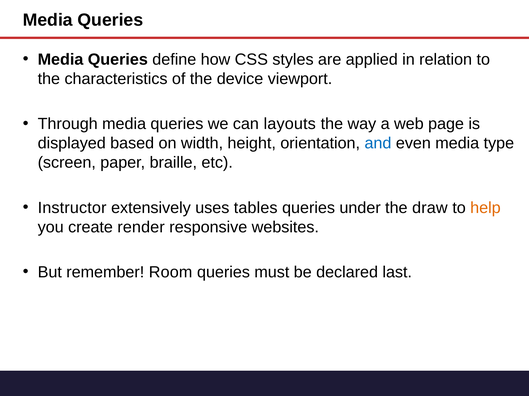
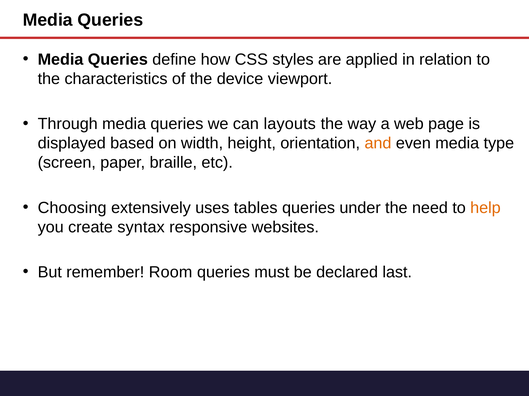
and colour: blue -> orange
Instructor: Instructor -> Choosing
draw: draw -> need
render: render -> syntax
